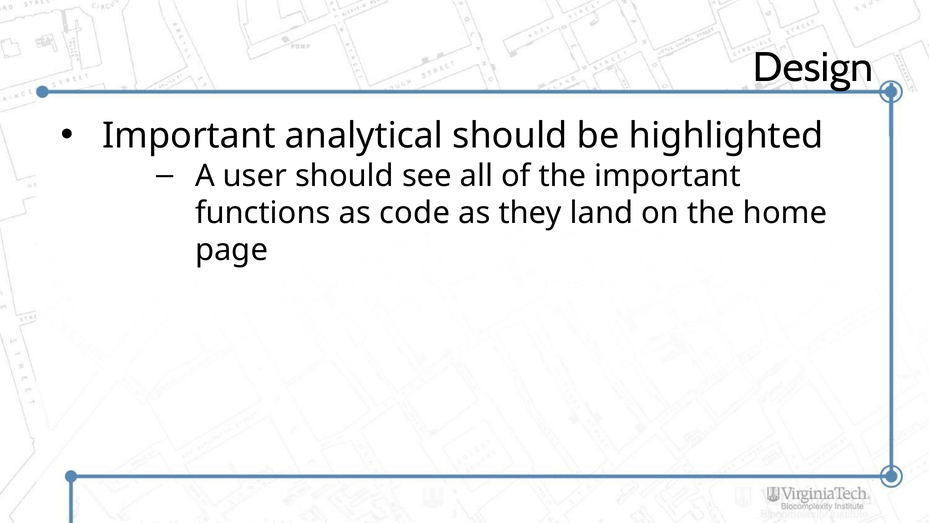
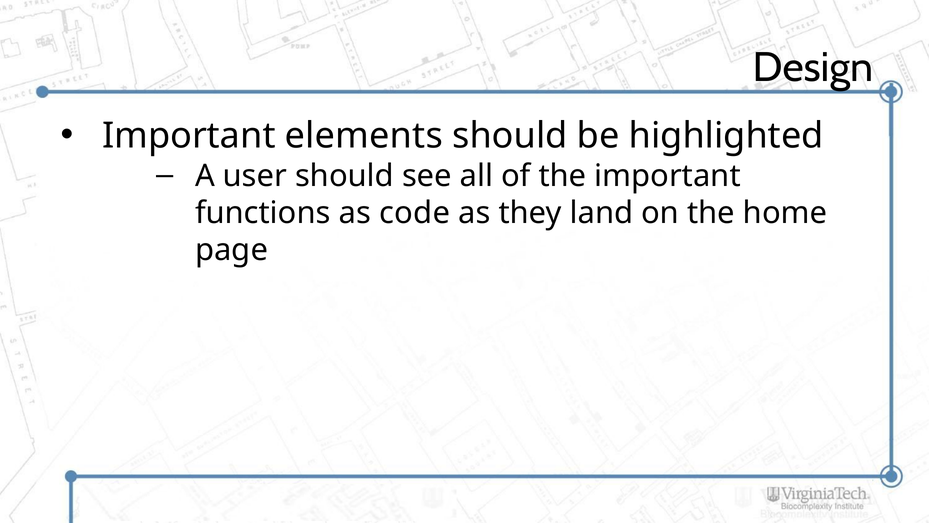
analytical: analytical -> elements
